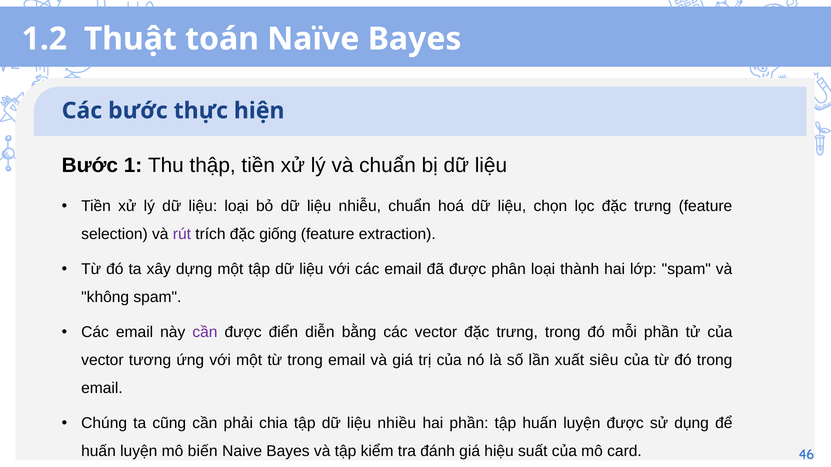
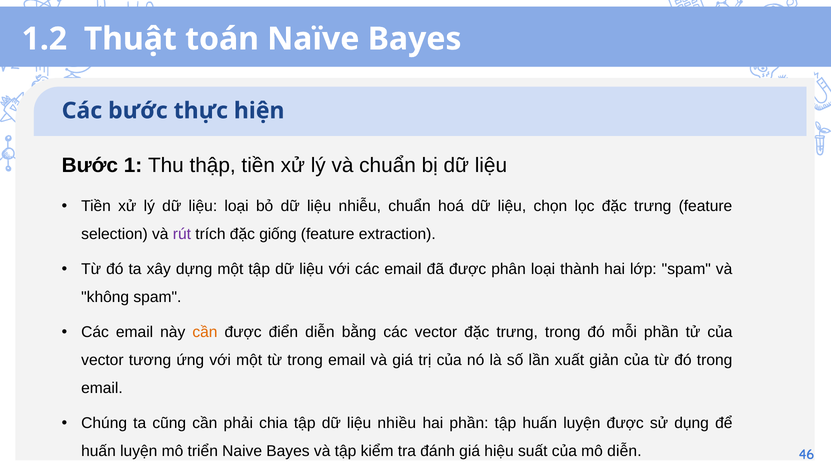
cần at (205, 333) colour: purple -> orange
siêu: siêu -> giản
biến: biến -> triển
mô card: card -> diễn
